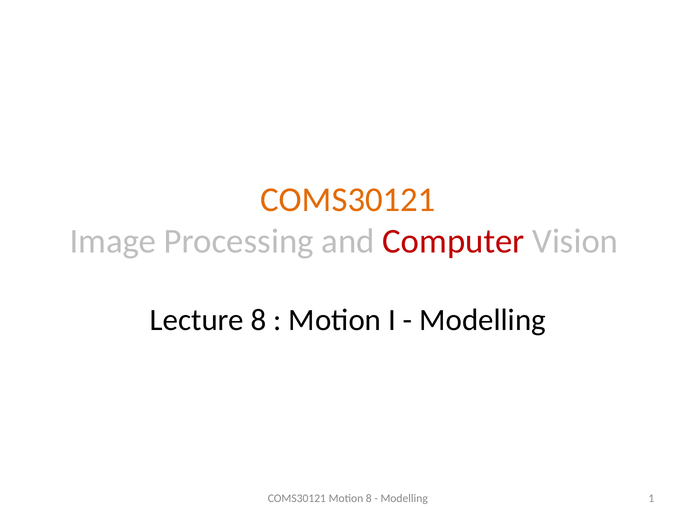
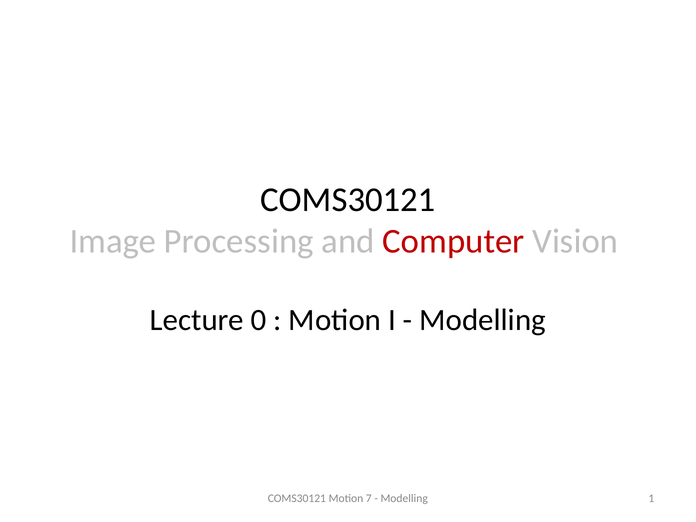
COMS30121 at (348, 200) colour: orange -> black
Lecture 8: 8 -> 0
Motion 8: 8 -> 7
